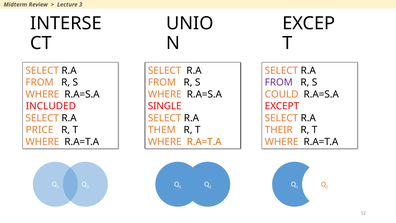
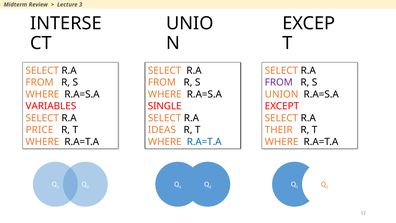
COULD: COULD -> UNION
INCLUDED: INCLUDED -> VARIABLES
THEM: THEM -> IDEAS
R.A=T.A at (204, 142) colour: orange -> blue
